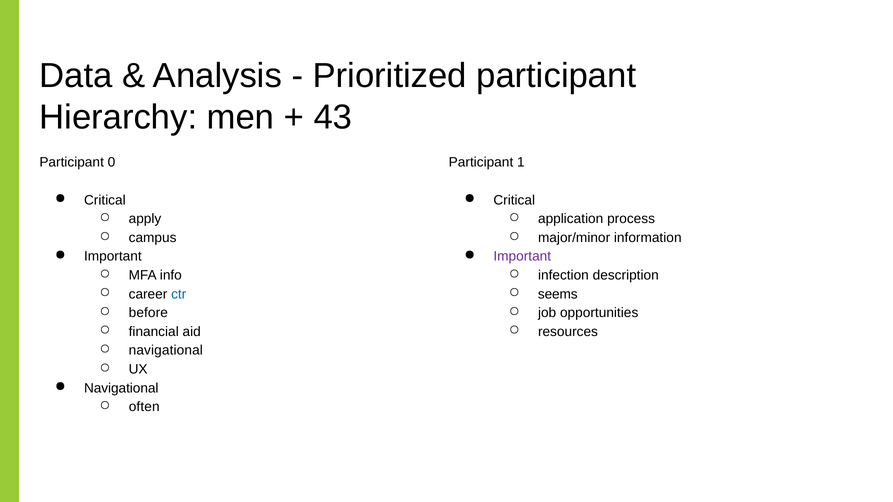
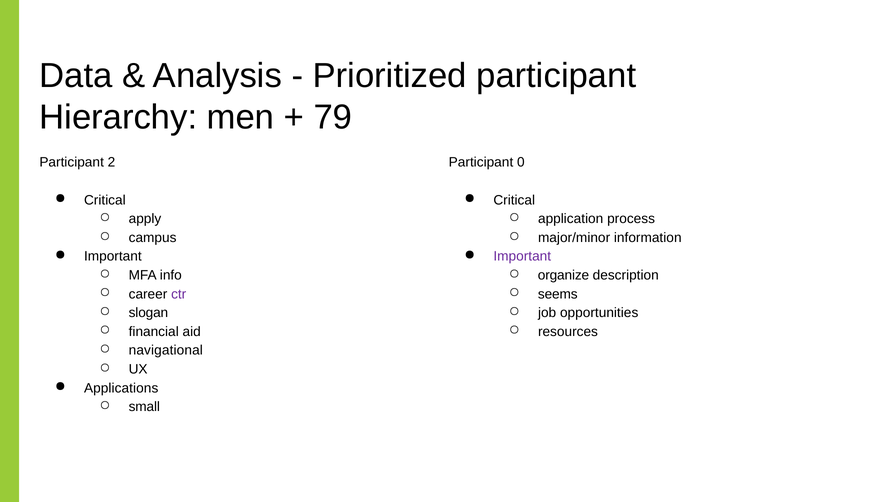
43: 43 -> 79
0: 0 -> 2
1: 1 -> 0
infection: infection -> organize
ctr colour: blue -> purple
before: before -> slogan
Navigational at (121, 388): Navigational -> Applications
often: often -> small
